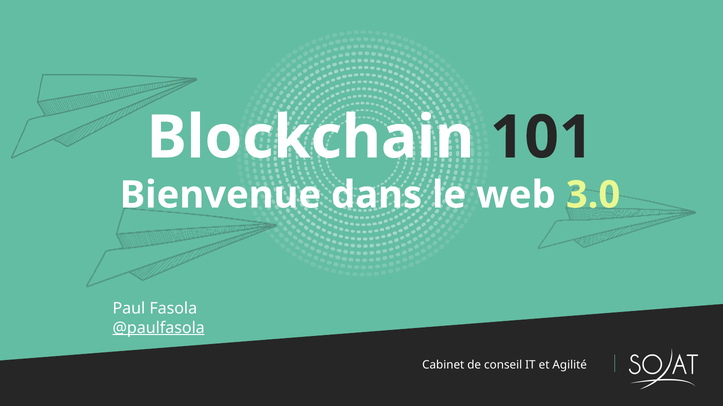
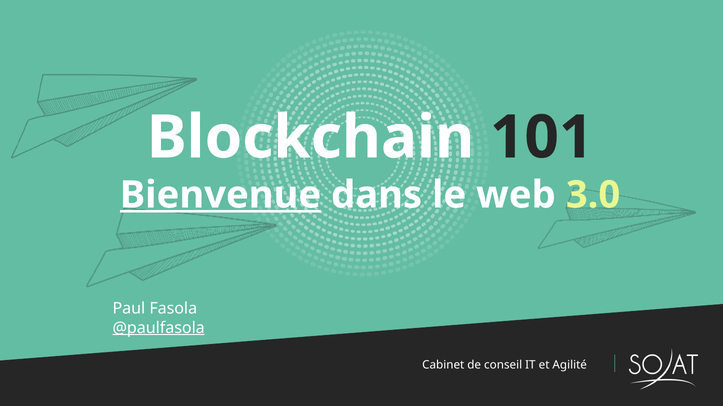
Bienvenue underline: none -> present
